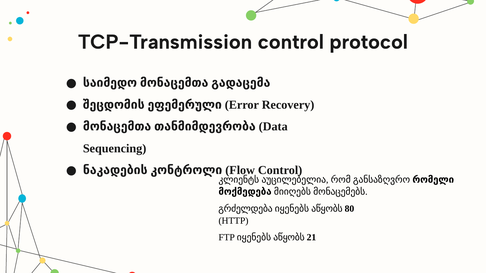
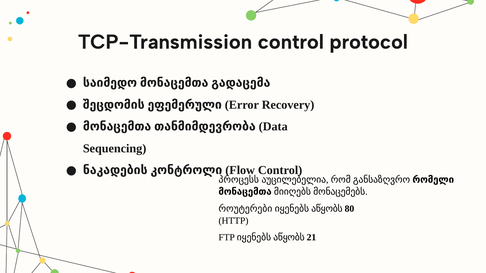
კლიენტს: კლიენტს -> პროცესს
მოქმედება at (245, 192): მოქმედება -> მონაცემთა
გრძელდება: გრძელდება -> როუტერები
